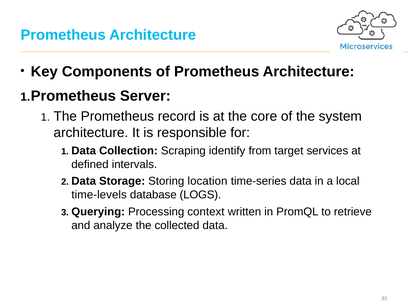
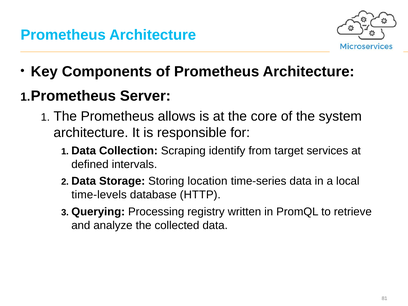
record: record -> allows
LOGS: LOGS -> HTTP
context: context -> registry
